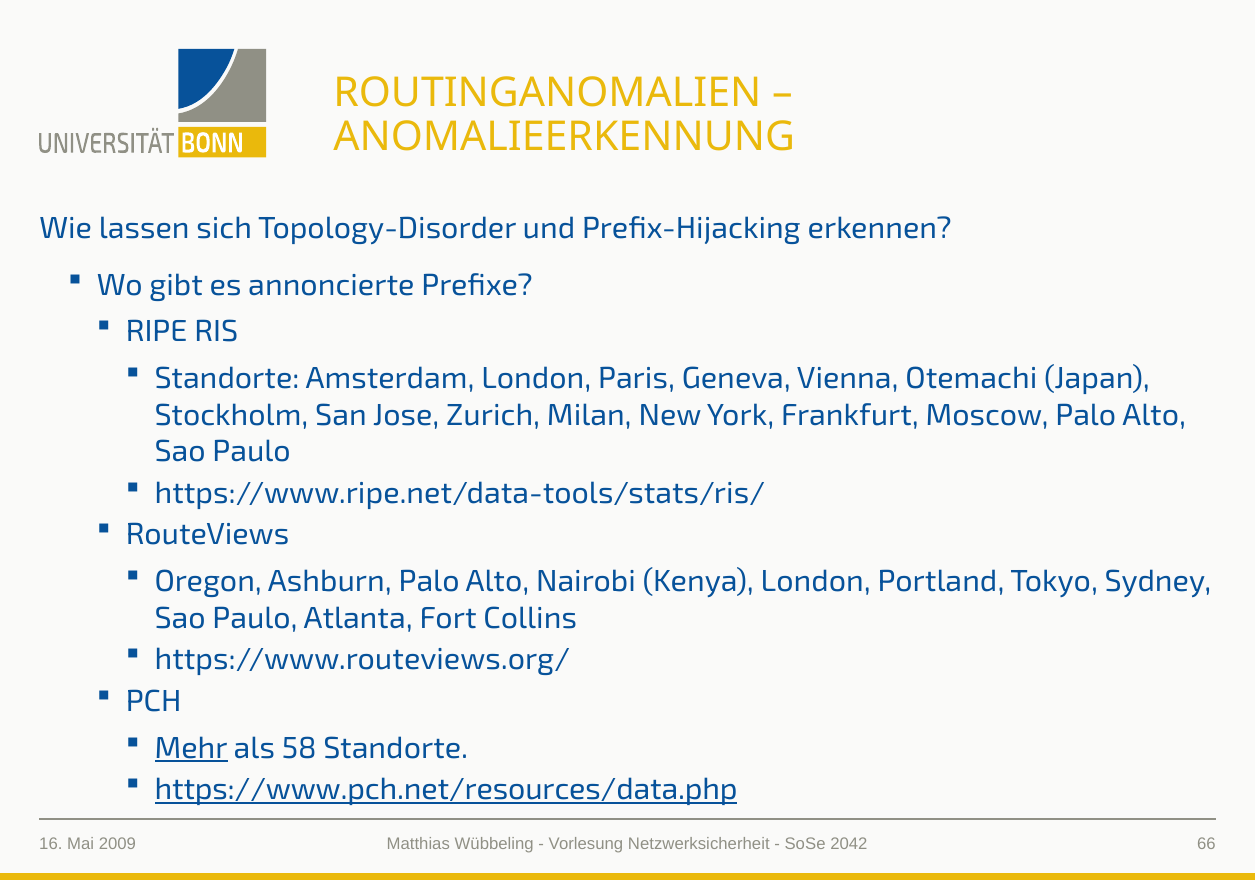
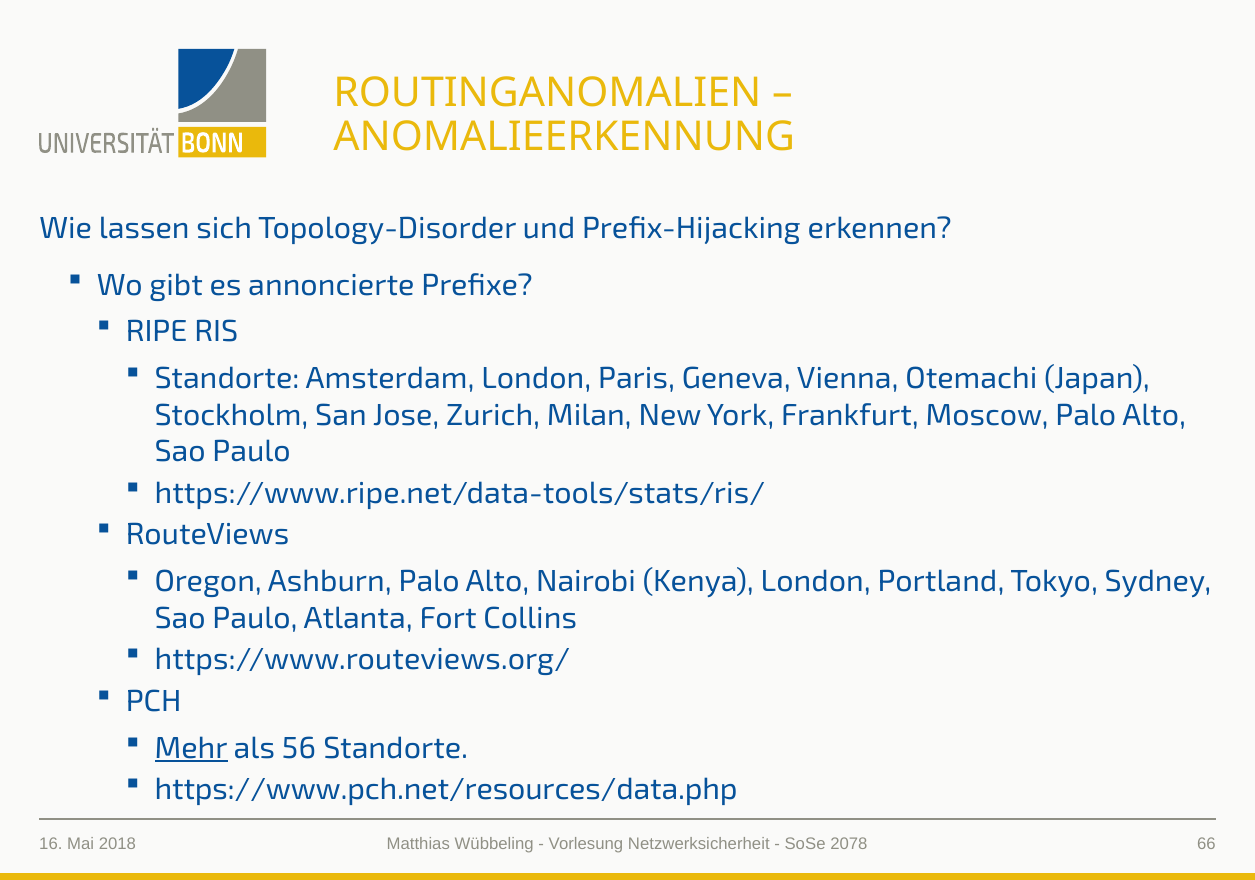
58: 58 -> 56
https://www.pch.net/resources/data.php underline: present -> none
2009: 2009 -> 2018
2042: 2042 -> 2078
